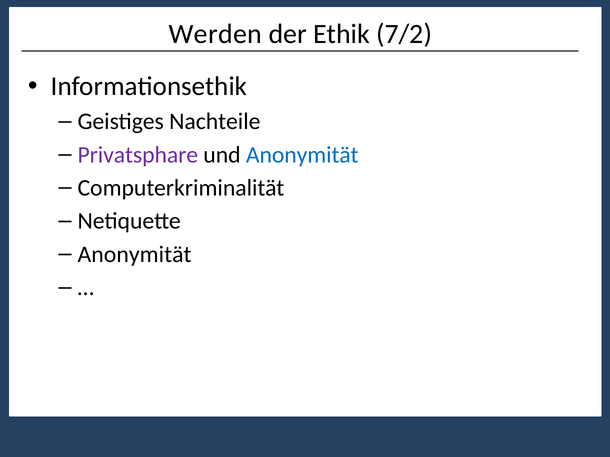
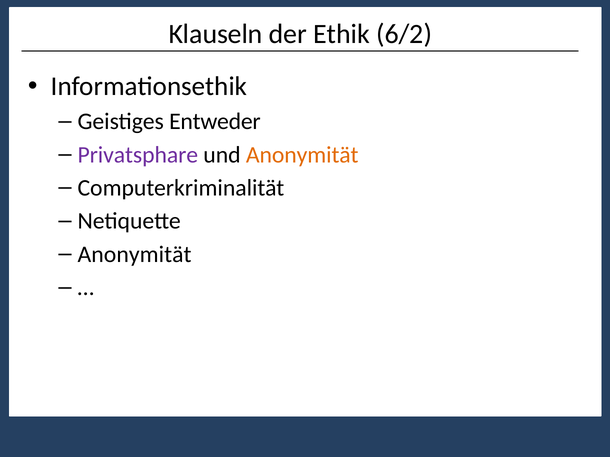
Werden: Werden -> Klauseln
7/2: 7/2 -> 6/2
Nachteile: Nachteile -> Entweder
Anonymität at (302, 155) colour: blue -> orange
